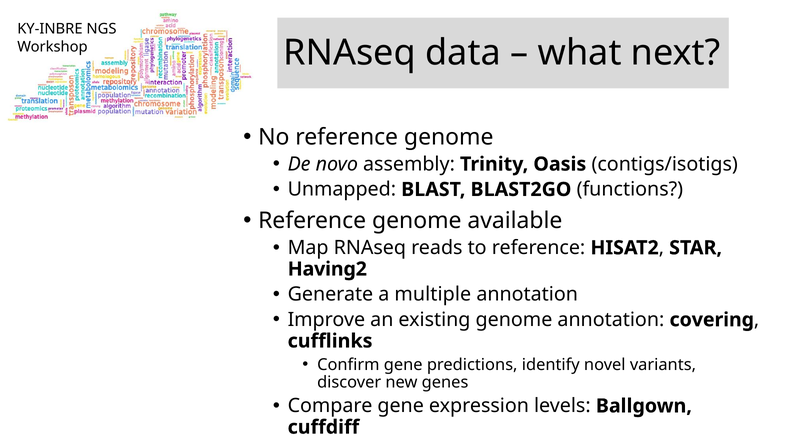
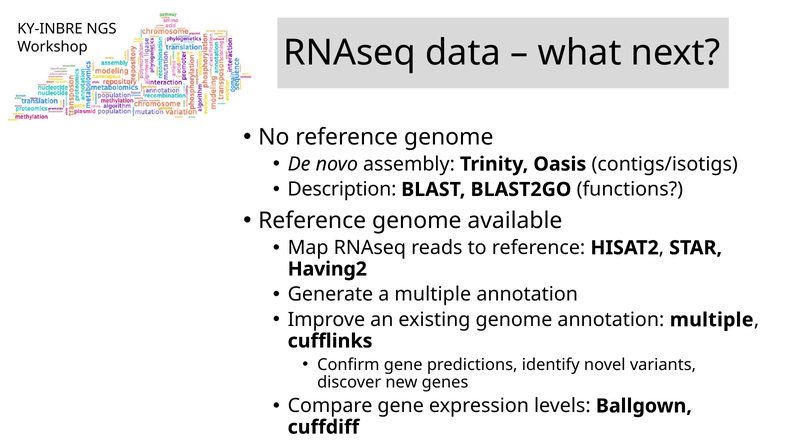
Unmapped: Unmapped -> Description
annotation covering: covering -> multiple
